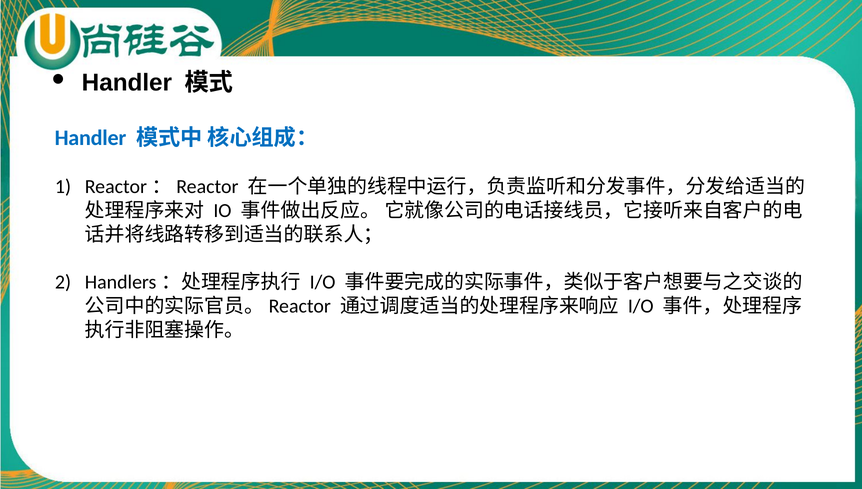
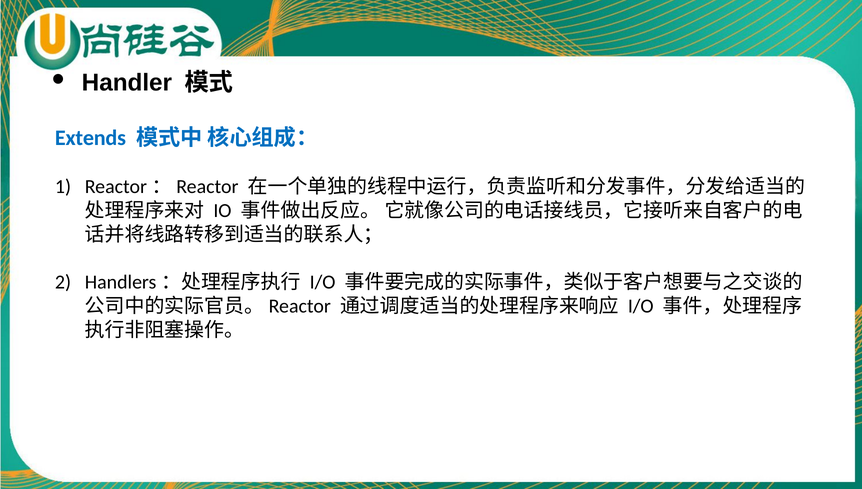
Handler at (90, 138): Handler -> Extends
